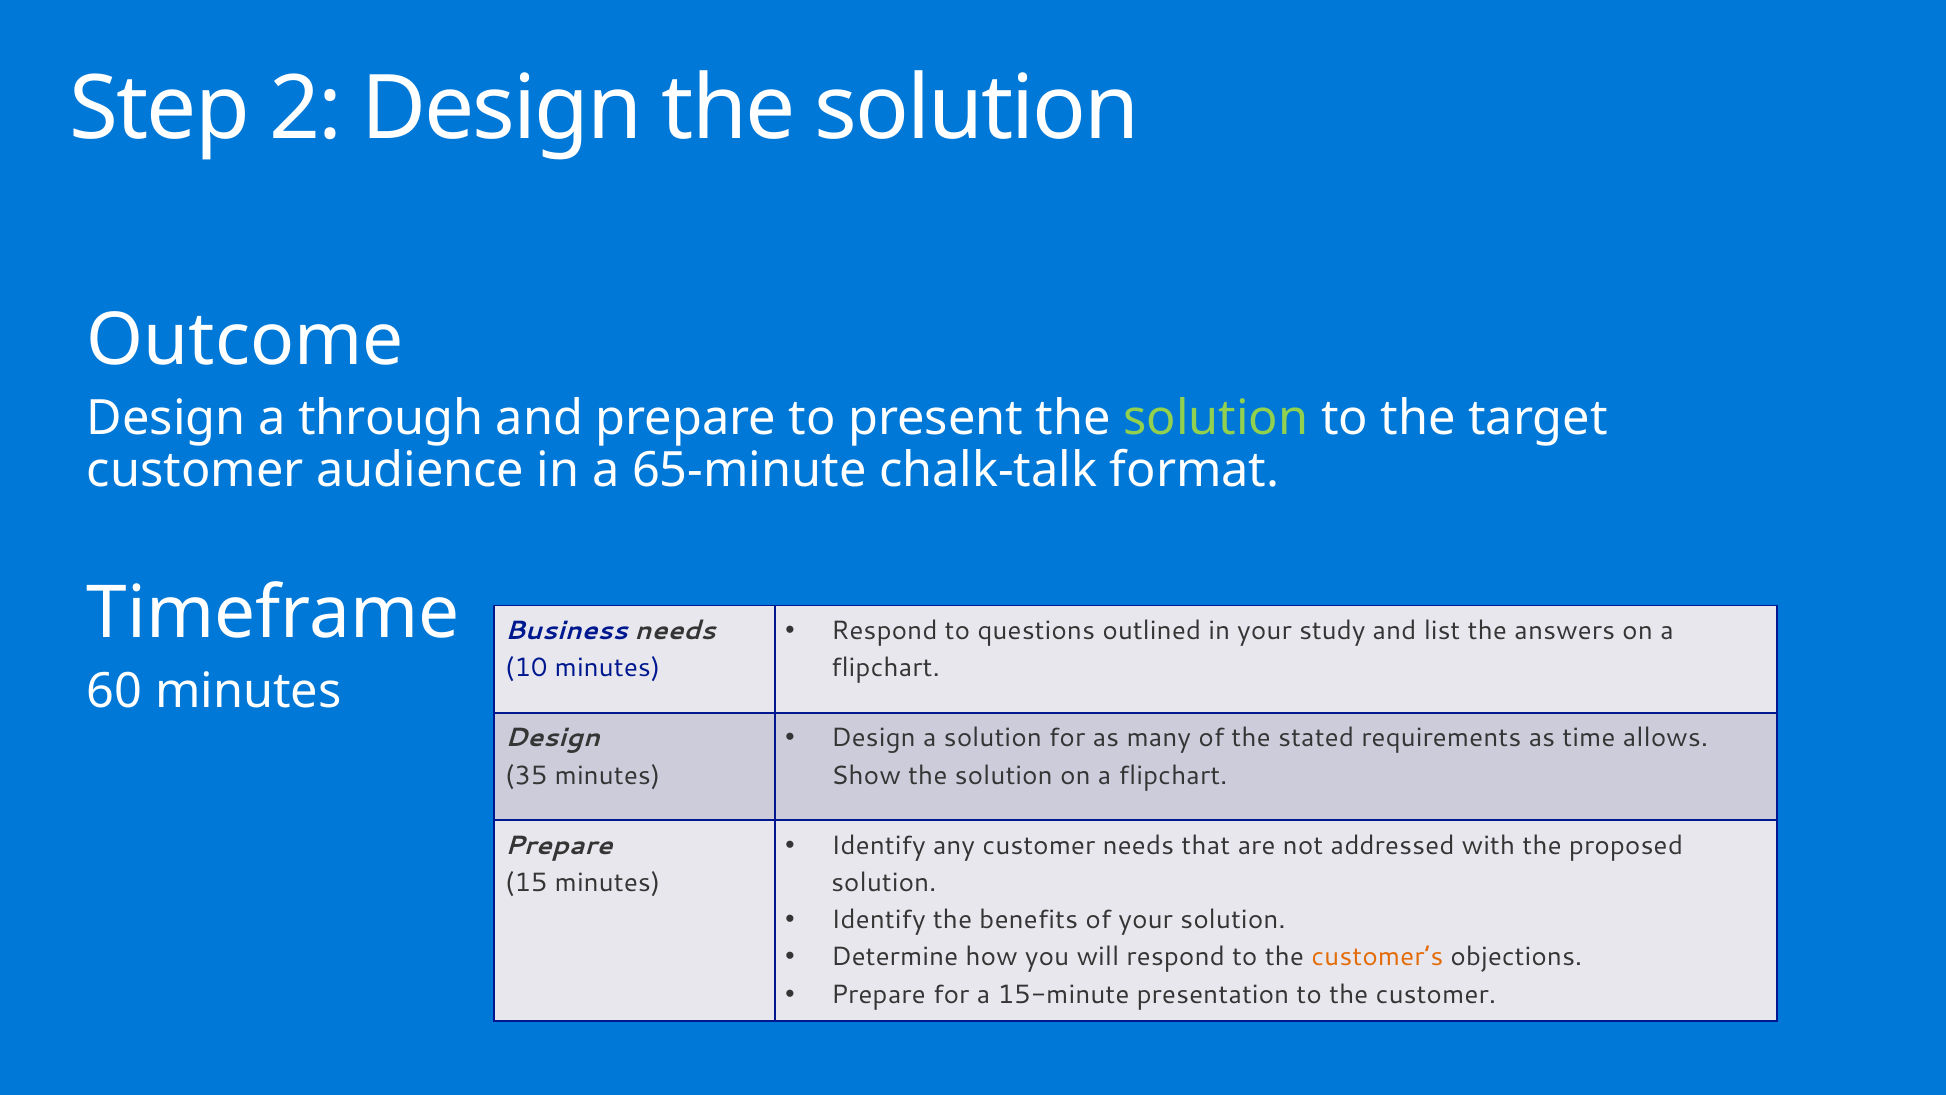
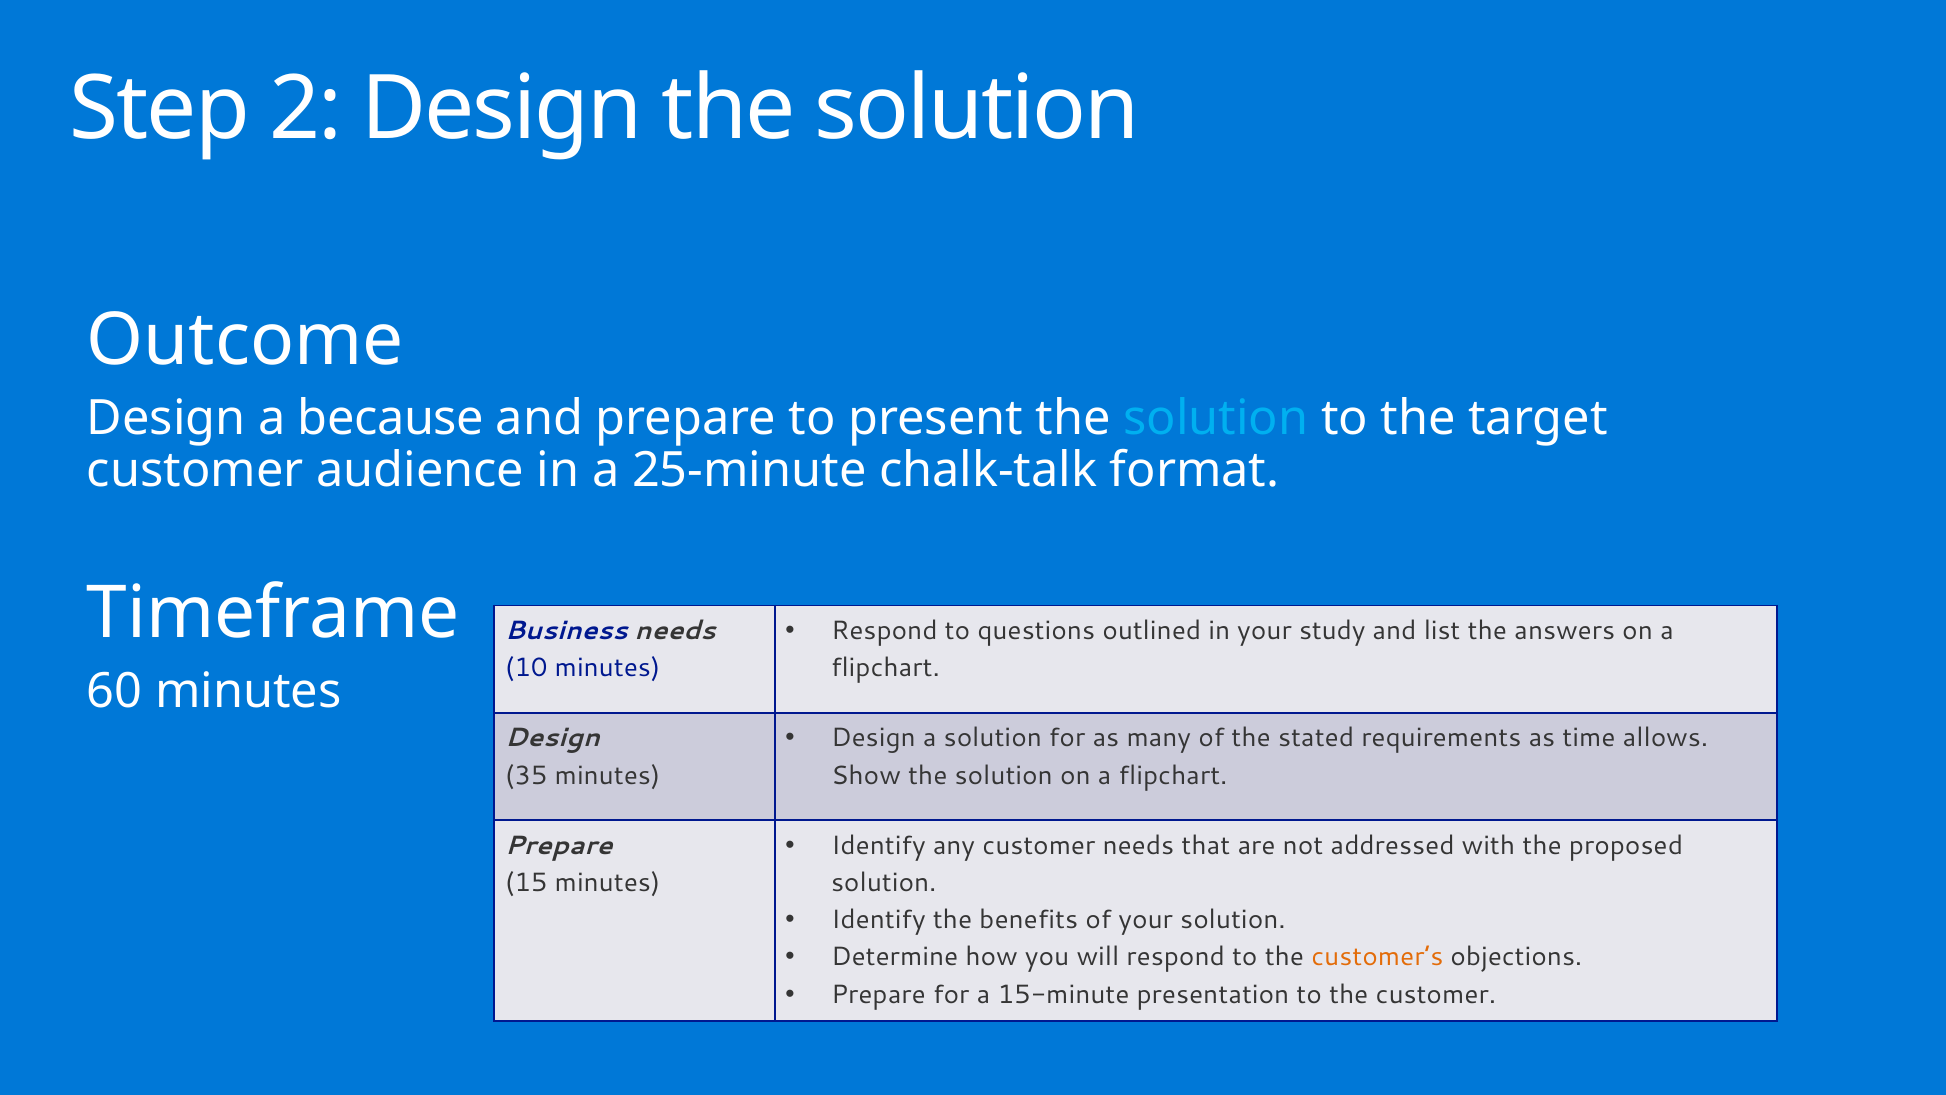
through: through -> because
solution at (1216, 418) colour: light green -> light blue
65-minute: 65-minute -> 25-minute
